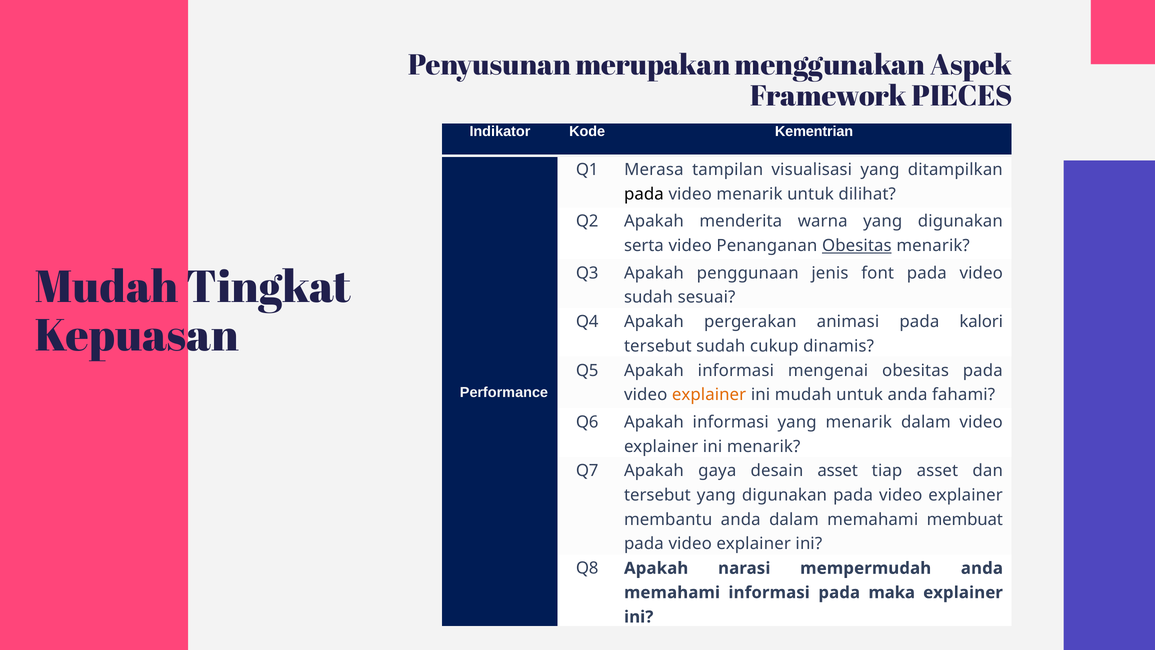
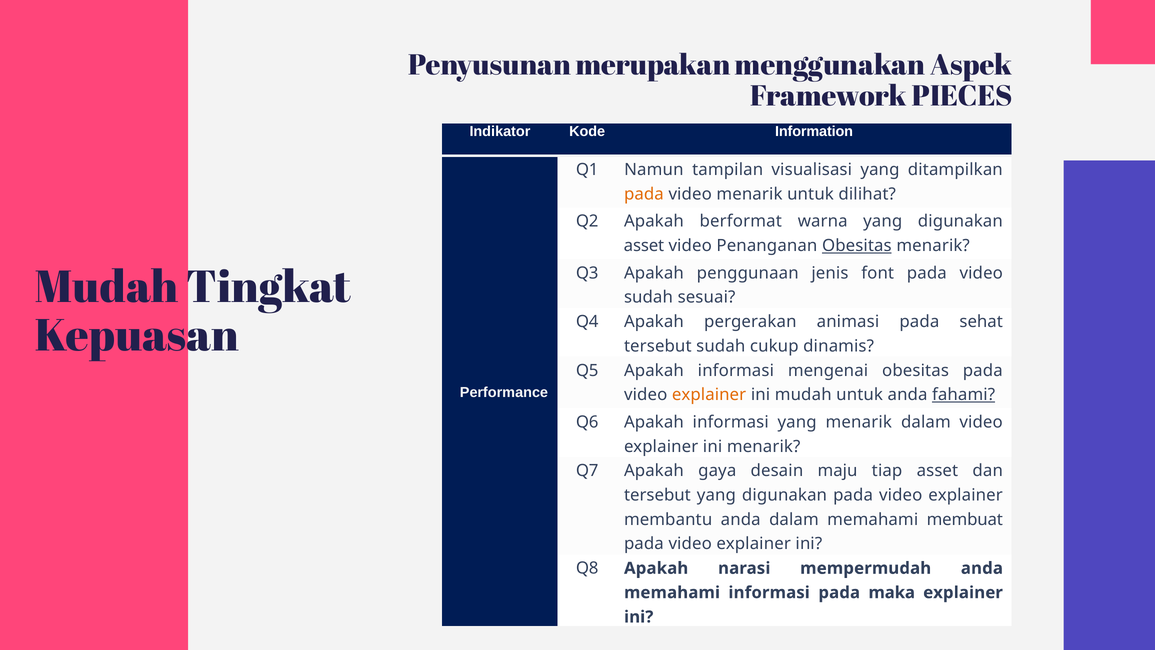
Kementrian: Kementrian -> Information
Merasa: Merasa -> Namun
pada at (644, 194) colour: black -> orange
menderita: menderita -> berformat
serta at (644, 246): serta -> asset
kalori: kalori -> sehat
fahami underline: none -> present
desain asset: asset -> maju
